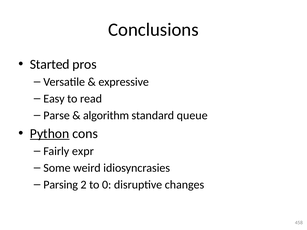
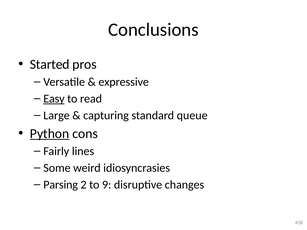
Easy underline: none -> present
Parse: Parse -> Large
algorithm: algorithm -> capturing
expr: expr -> lines
0: 0 -> 9
